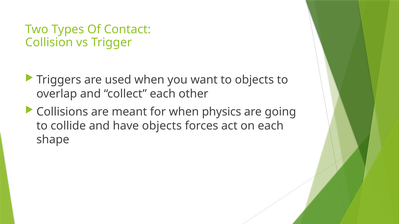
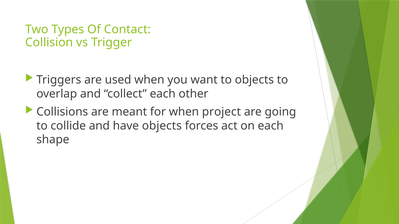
physics: physics -> project
